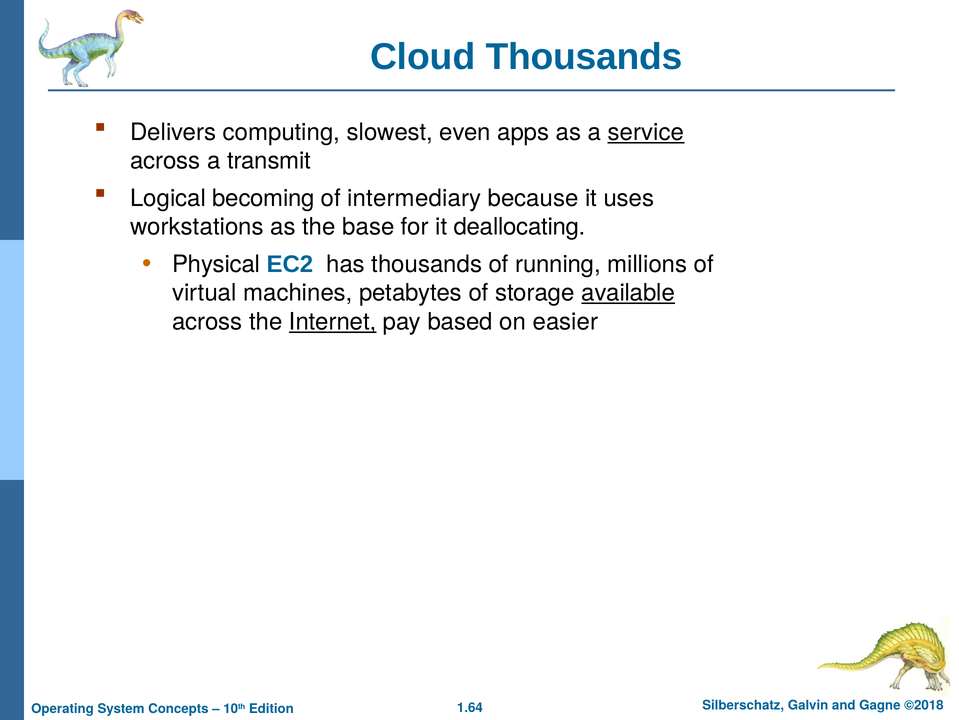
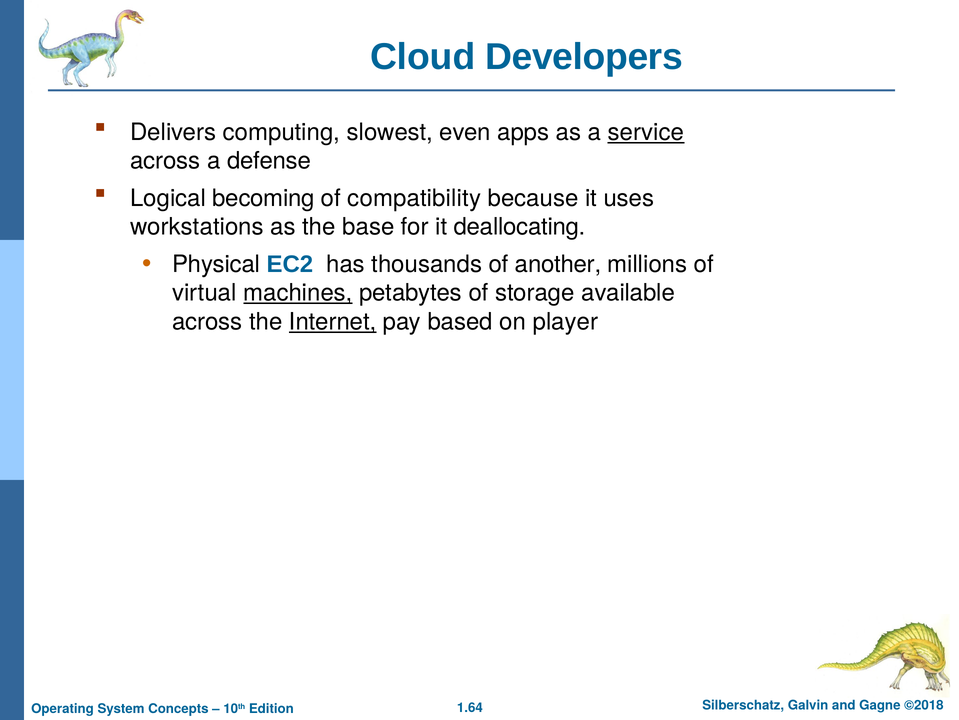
Cloud Thousands: Thousands -> Developers
transmit: transmit -> defense
intermediary: intermediary -> compatibility
running: running -> another
machines underline: none -> present
available underline: present -> none
easier: easier -> player
